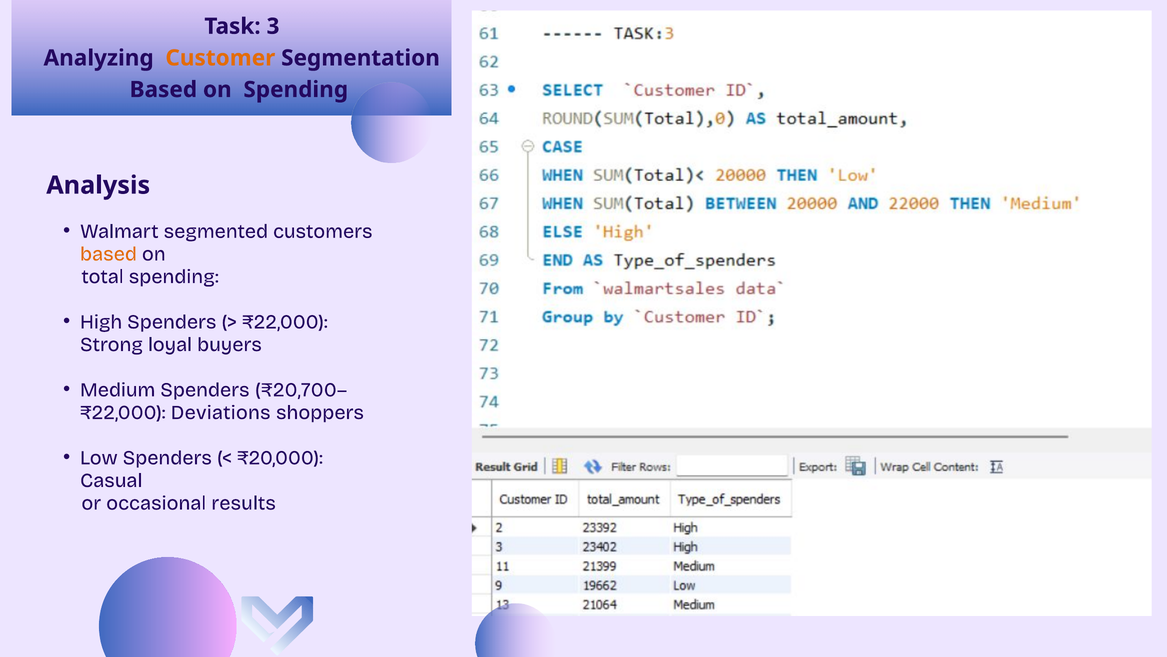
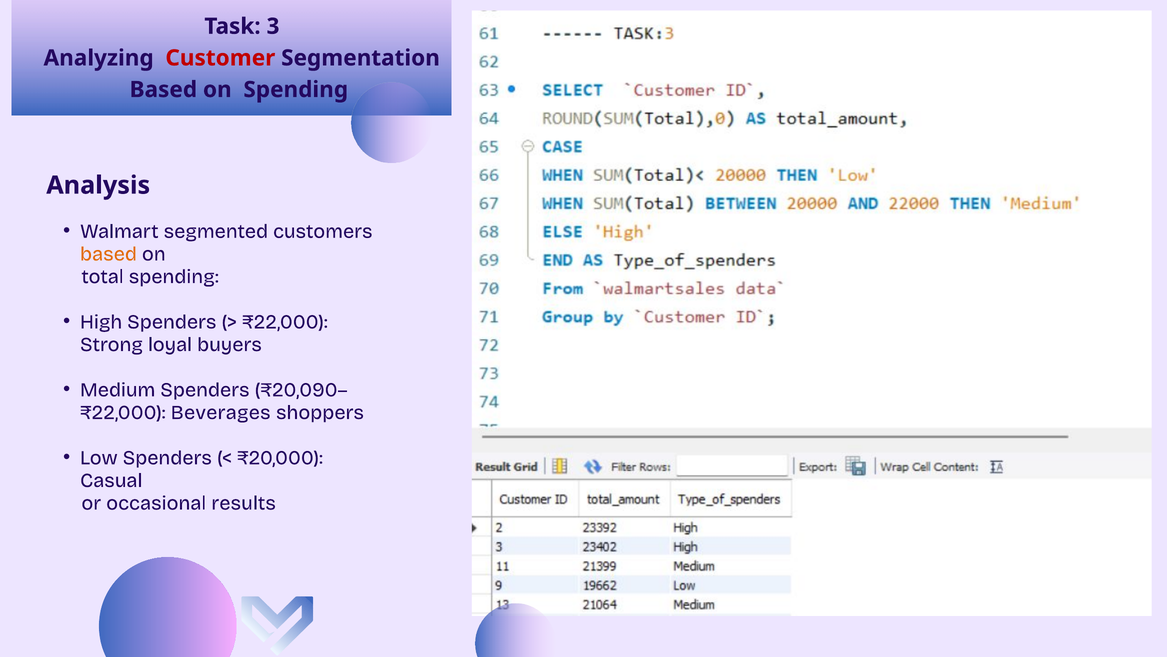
Customer colour: orange -> red
₹20,700–: ₹20,700– -> ₹20,090–
Deviations: Deviations -> Beverages
